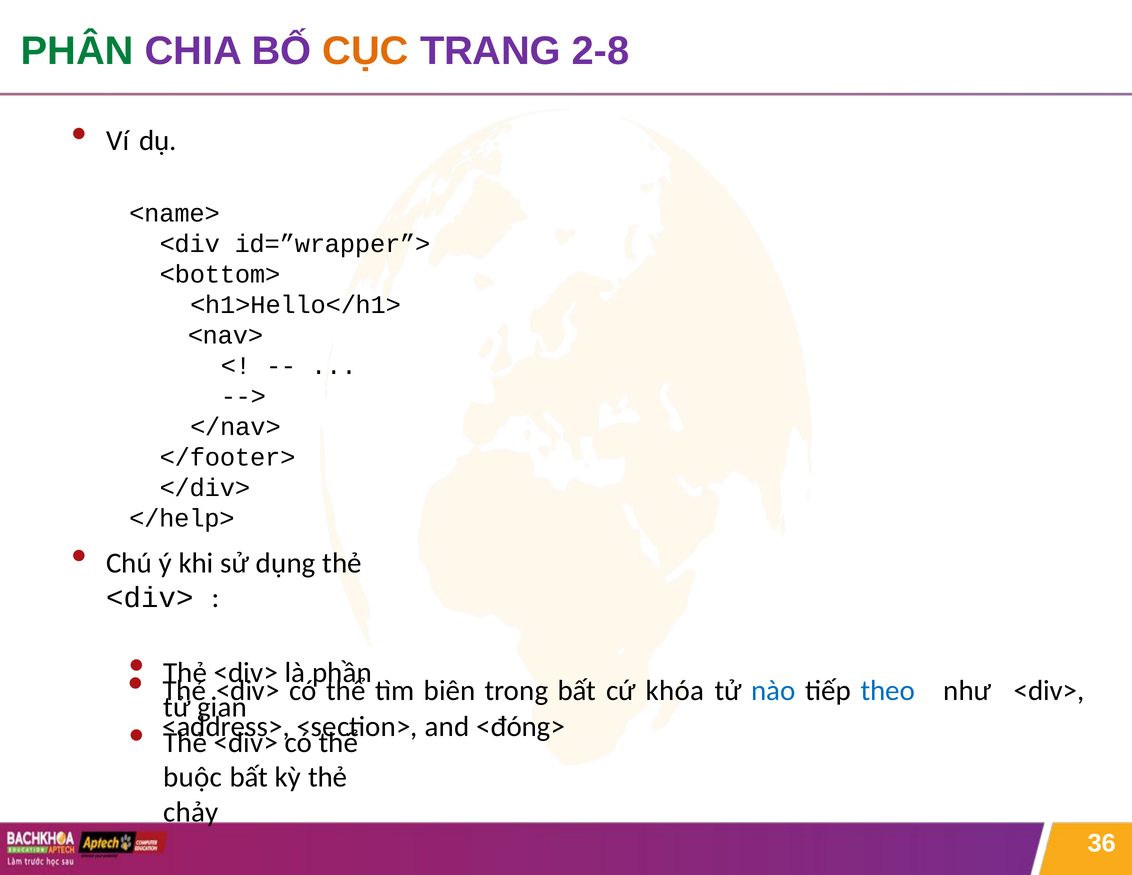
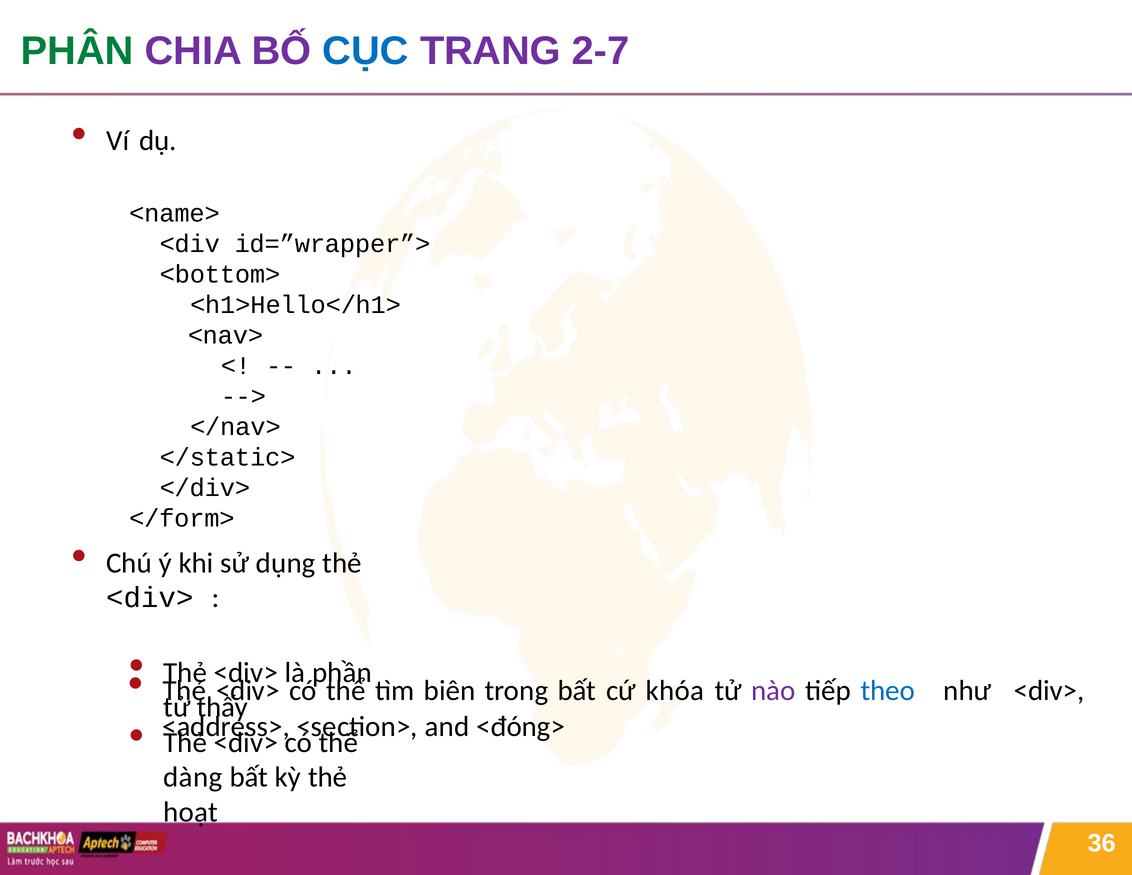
CỤC colour: orange -> blue
2-8: 2-8 -> 2-7
</footer>: </footer> -> </static>
</help>: </help> -> </form>
nào colour: blue -> purple
gian: gian -> thấy
buộc: buộc -> dàng
chảy: chảy -> hoạt
